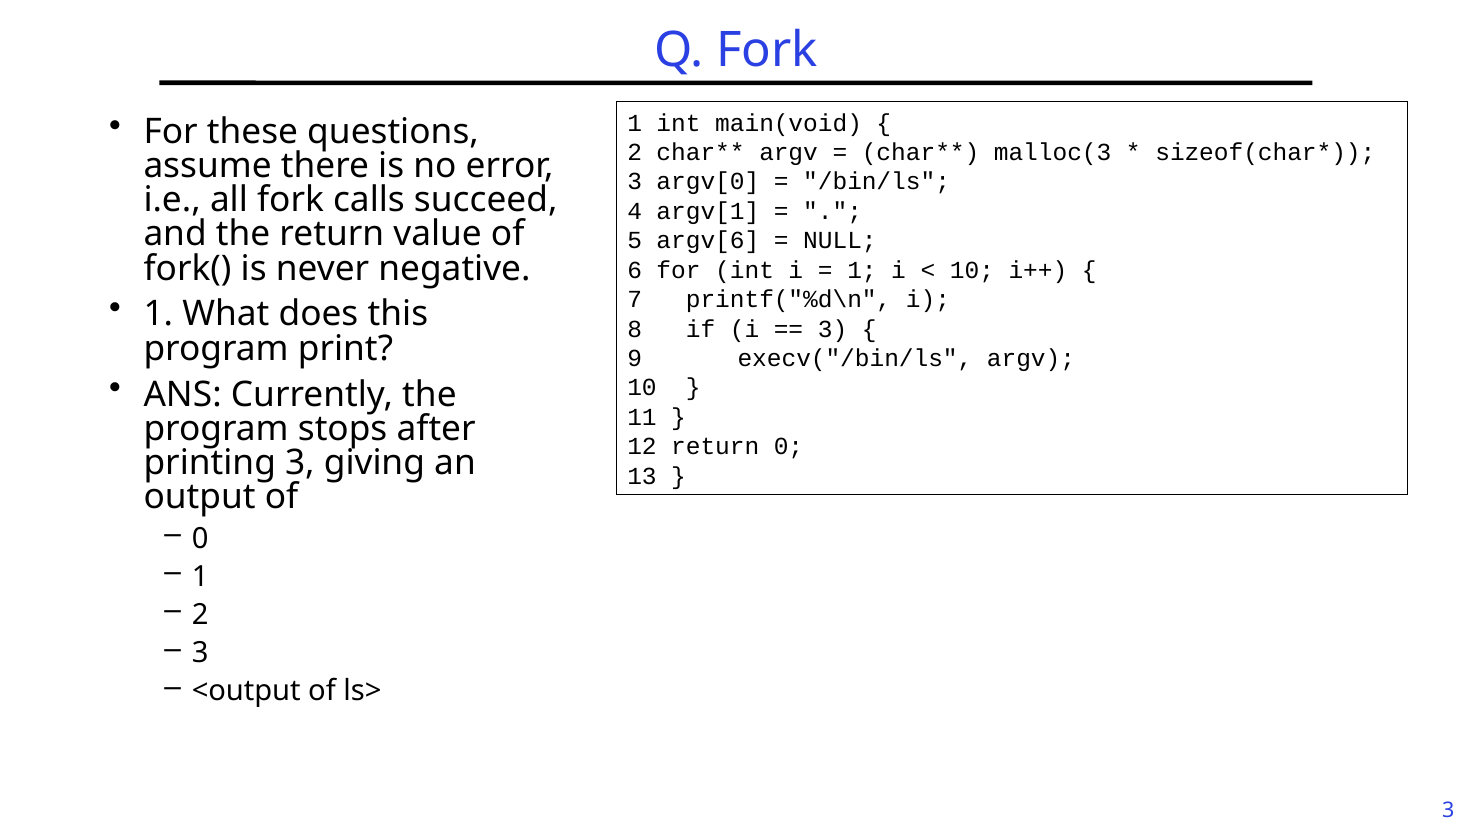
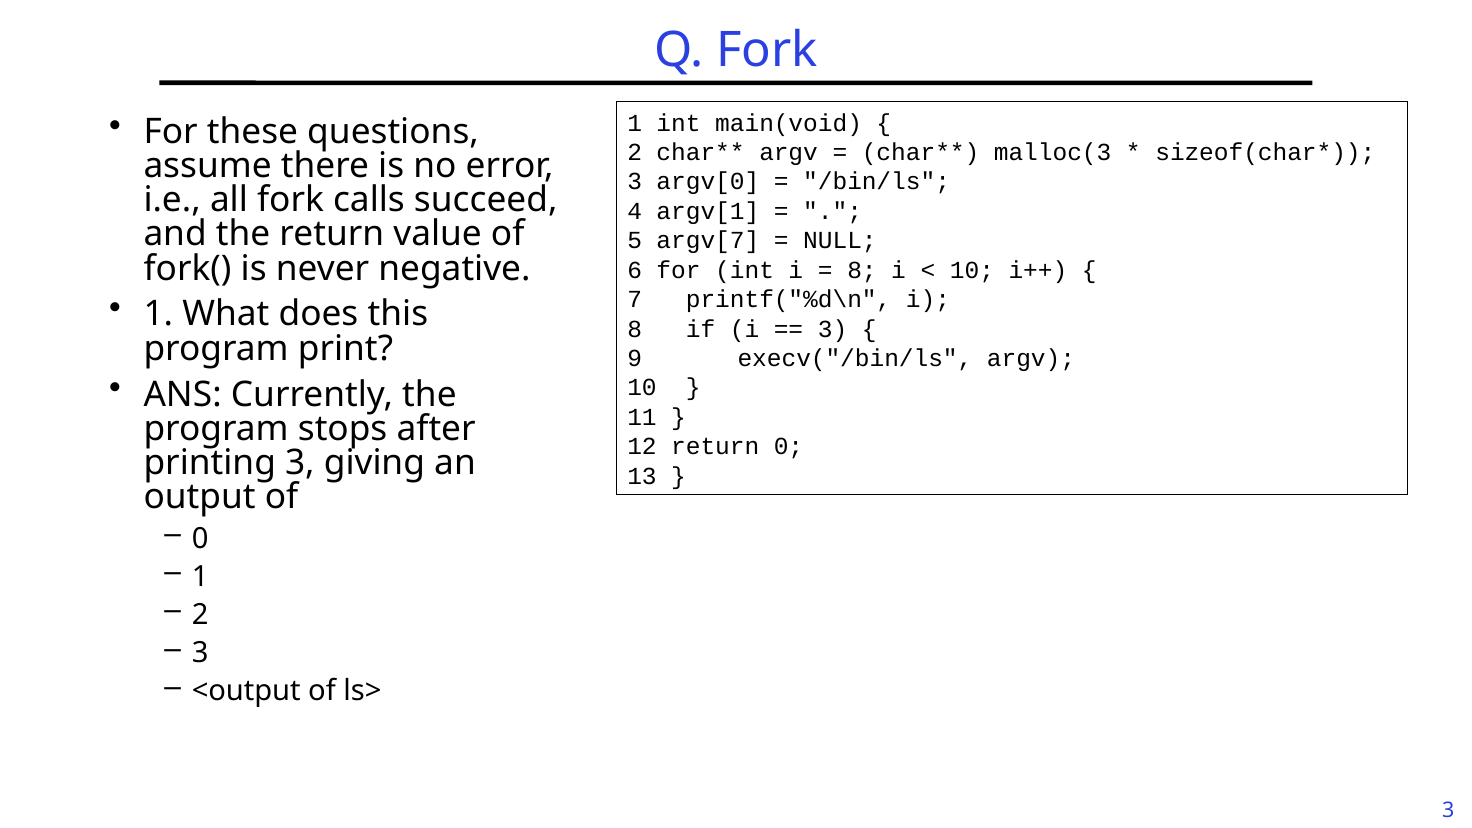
argv[6: argv[6 -> argv[7
1 at (862, 270): 1 -> 8
